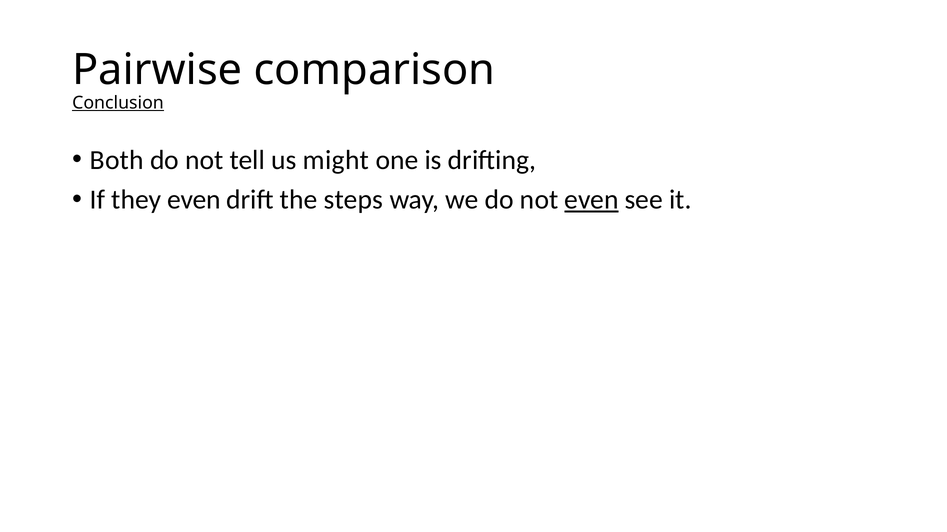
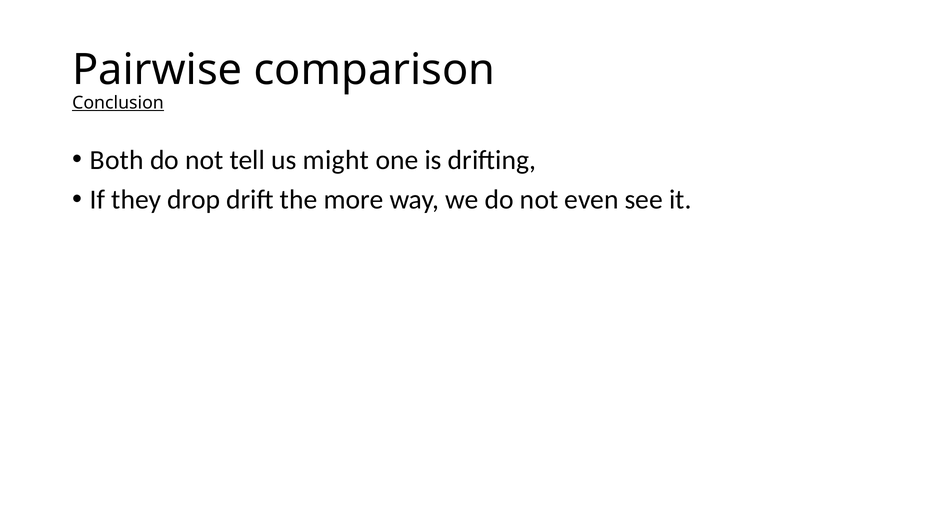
they even: even -> drop
steps: steps -> more
even at (592, 200) underline: present -> none
